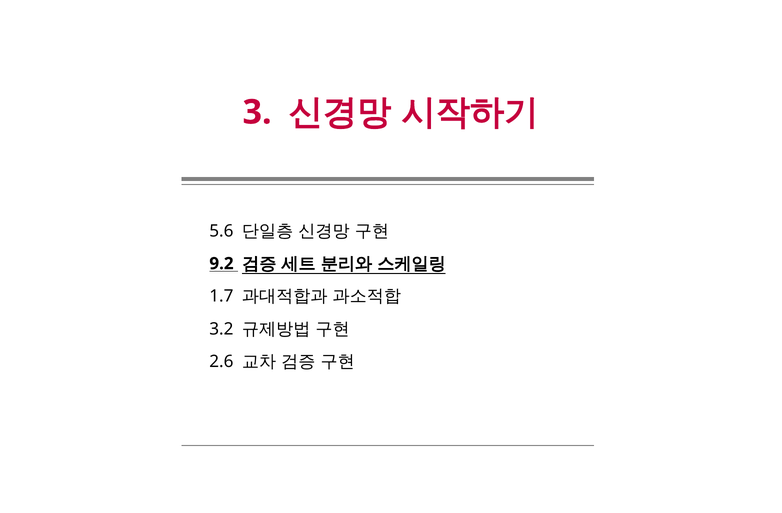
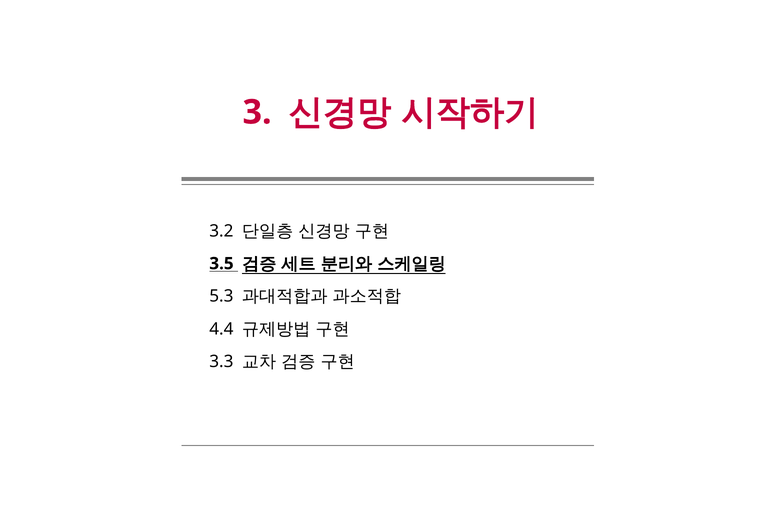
5.6: 5.6 -> 3.2
9.2: 9.2 -> 3.5
1.7: 1.7 -> 5.3
3.2: 3.2 -> 4.4
2.6: 2.6 -> 3.3
